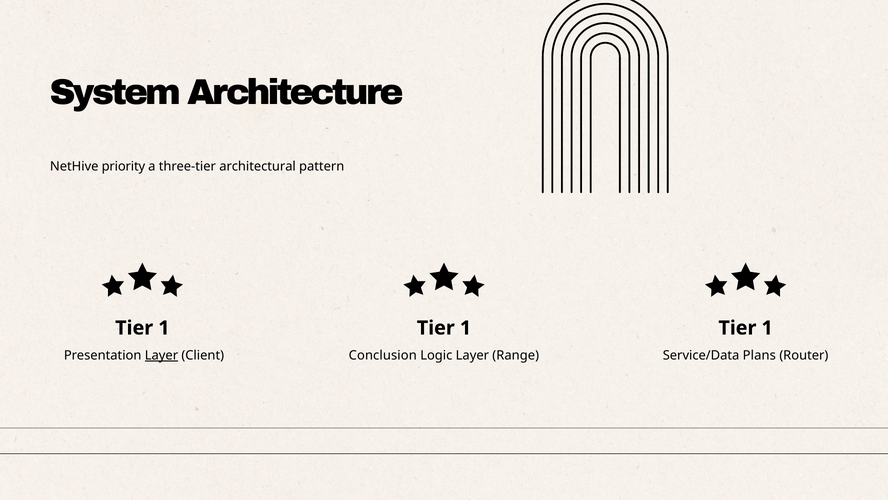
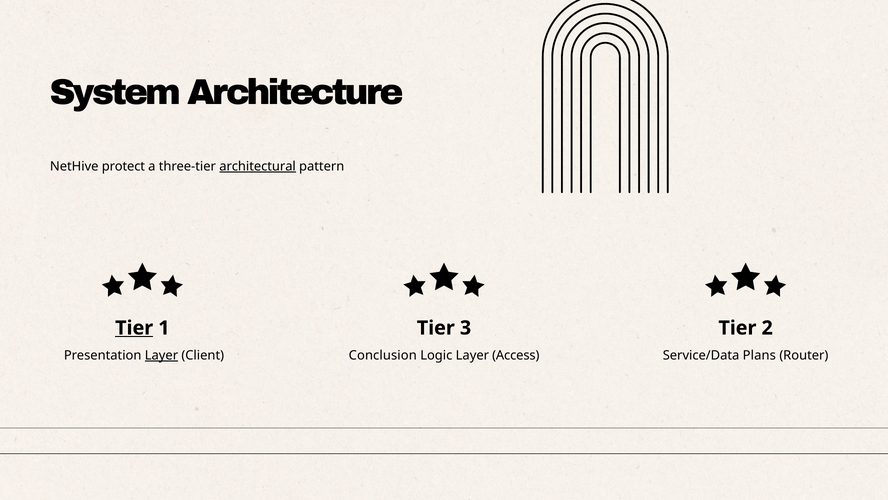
priority: priority -> protect
architectural underline: none -> present
Tier at (134, 328) underline: none -> present
1 Tier 1: 1 -> 3
1 at (767, 328): 1 -> 2
Range: Range -> Access
